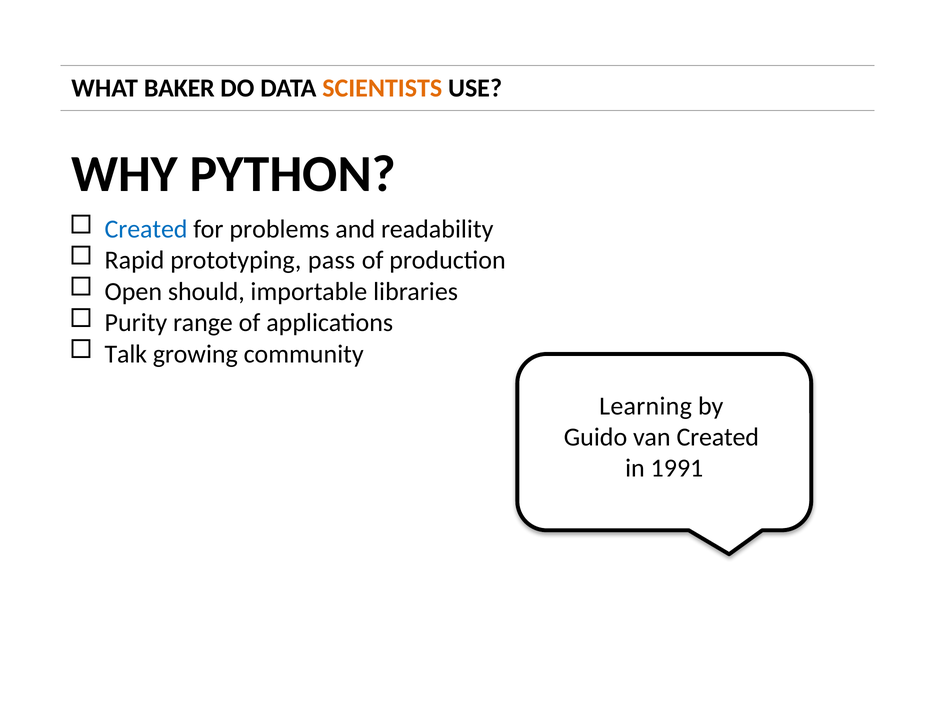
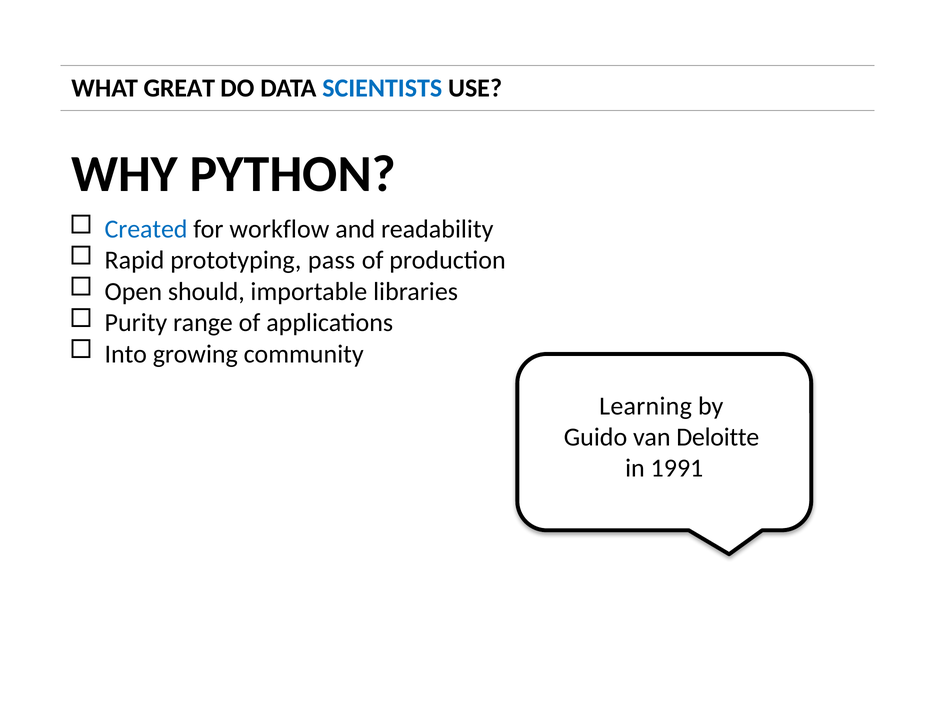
BAKER: BAKER -> GREAT
SCIENTISTS colour: orange -> blue
problems: problems -> workflow
Talk: Talk -> Into
van Created: Created -> Deloitte
